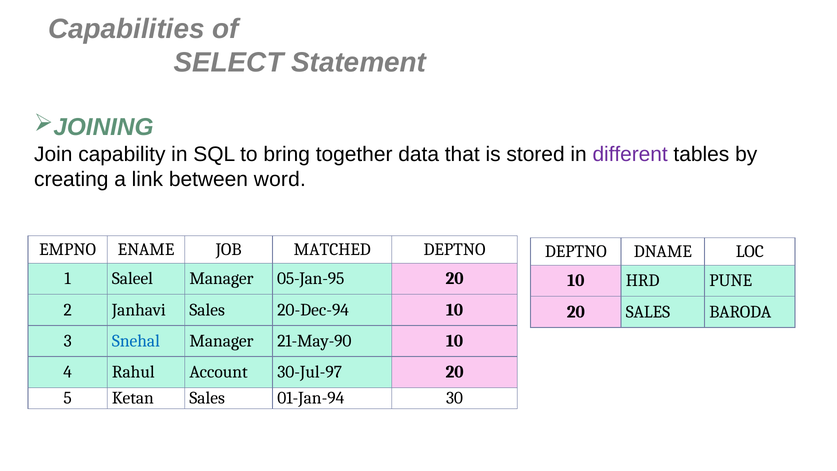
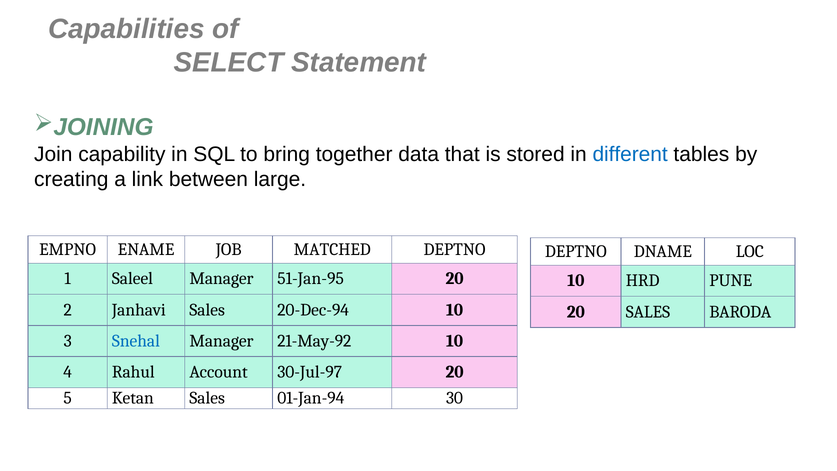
different colour: purple -> blue
word: word -> large
05-Jan-95: 05-Jan-95 -> 51-Jan-95
21-May-90: 21-May-90 -> 21-May-92
